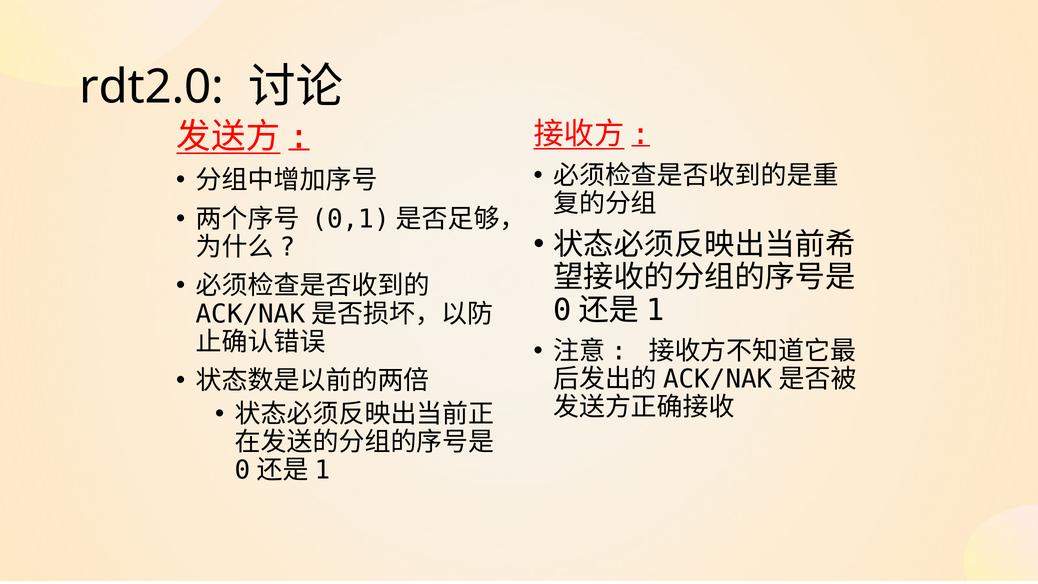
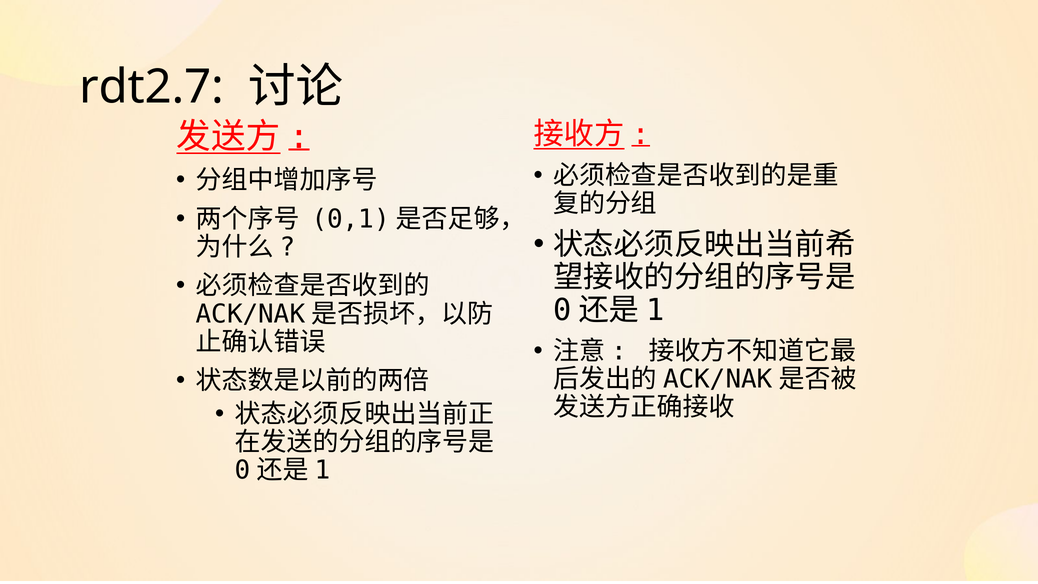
rdt2.0: rdt2.0 -> rdt2.7
